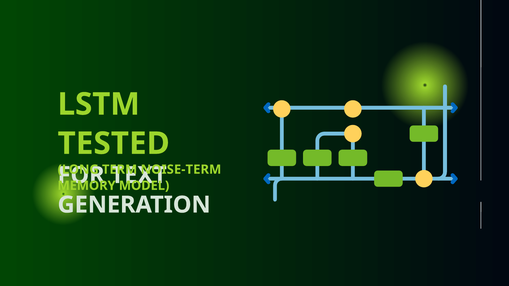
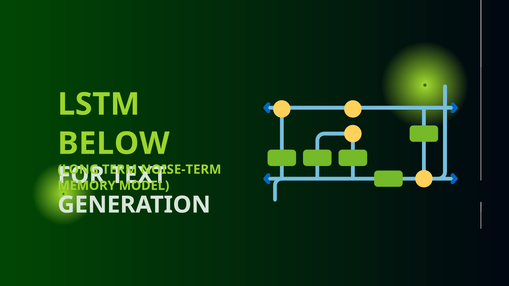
TESTED: TESTED -> BELOW
